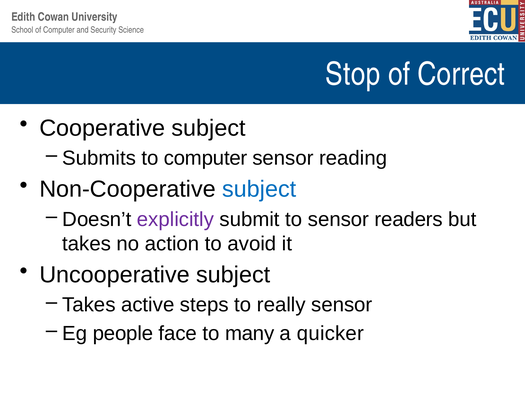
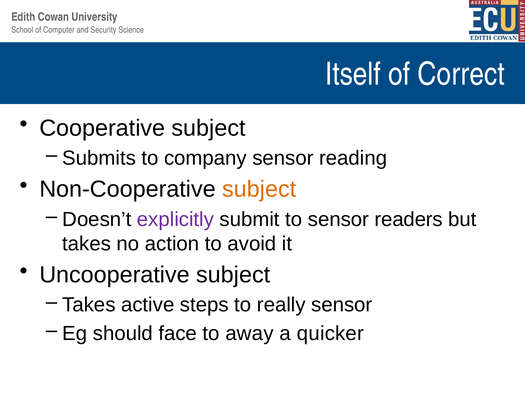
Stop: Stop -> Itself
to computer: computer -> company
subject at (259, 190) colour: blue -> orange
people: people -> should
many: many -> away
